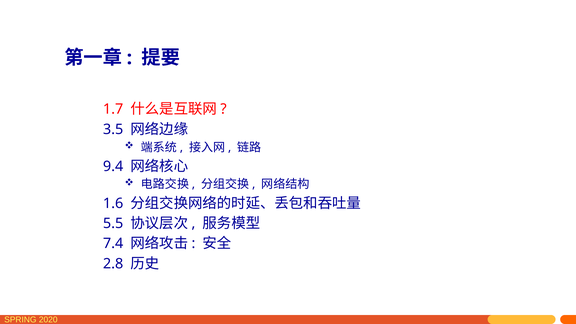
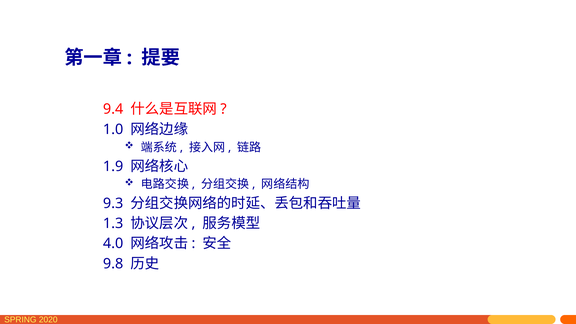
1.7: 1.7 -> 9.4
3.5: 3.5 -> 1.0
9.4: 9.4 -> 1.9
1.6: 1.6 -> 9.3
5.5: 5.5 -> 1.3
7.4: 7.4 -> 4.0
2.8: 2.8 -> 9.8
